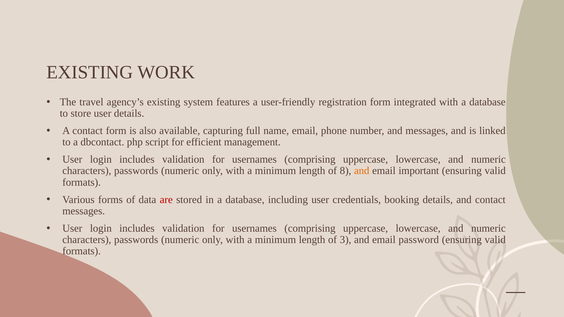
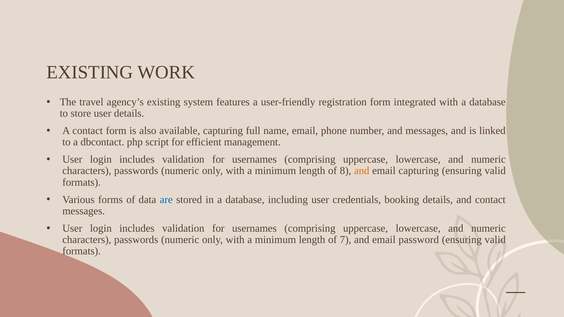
email important: important -> capturing
are colour: red -> blue
3: 3 -> 7
